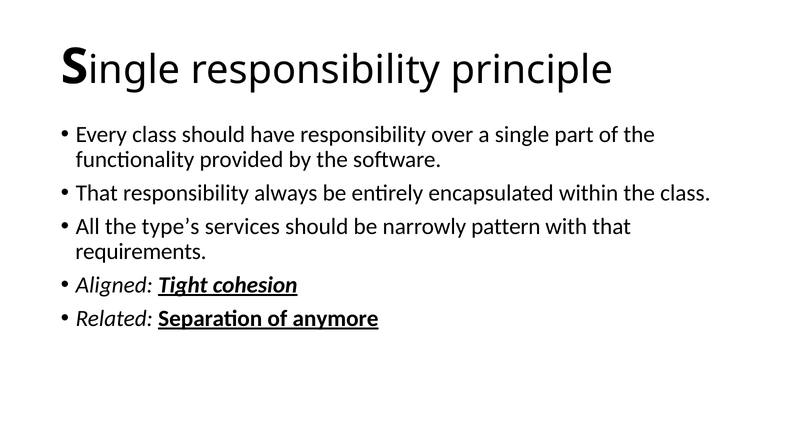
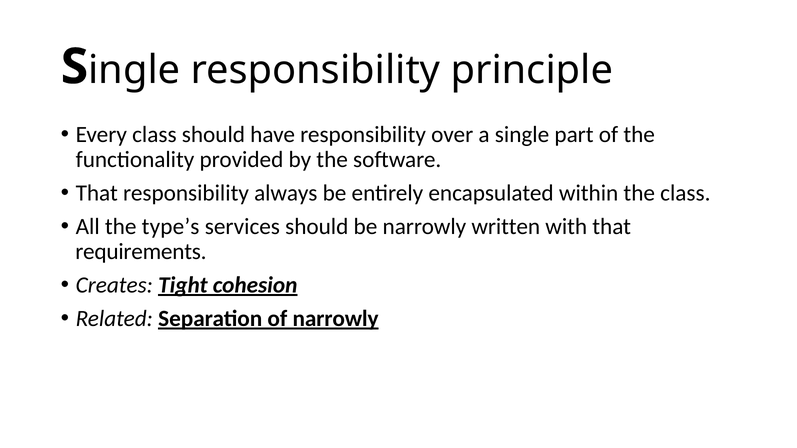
pattern: pattern -> written
Aligned: Aligned -> Creates
of anymore: anymore -> narrowly
